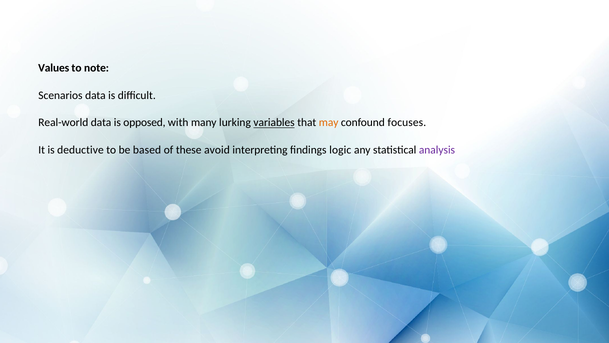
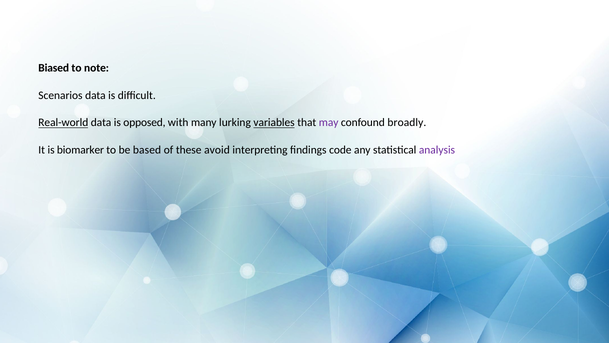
Values: Values -> Biased
Real-world underline: none -> present
may colour: orange -> purple
focuses: focuses -> broadly
deductive: deductive -> biomarker
logic: logic -> code
